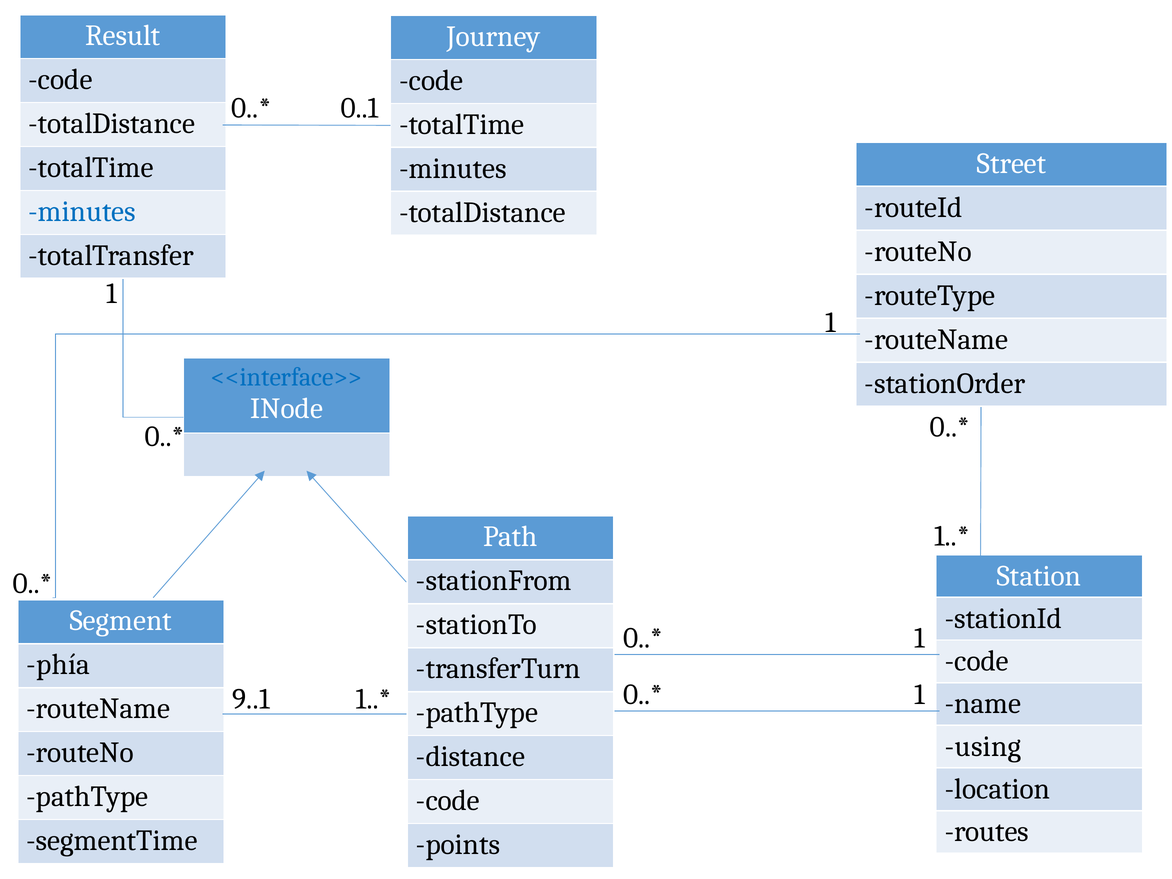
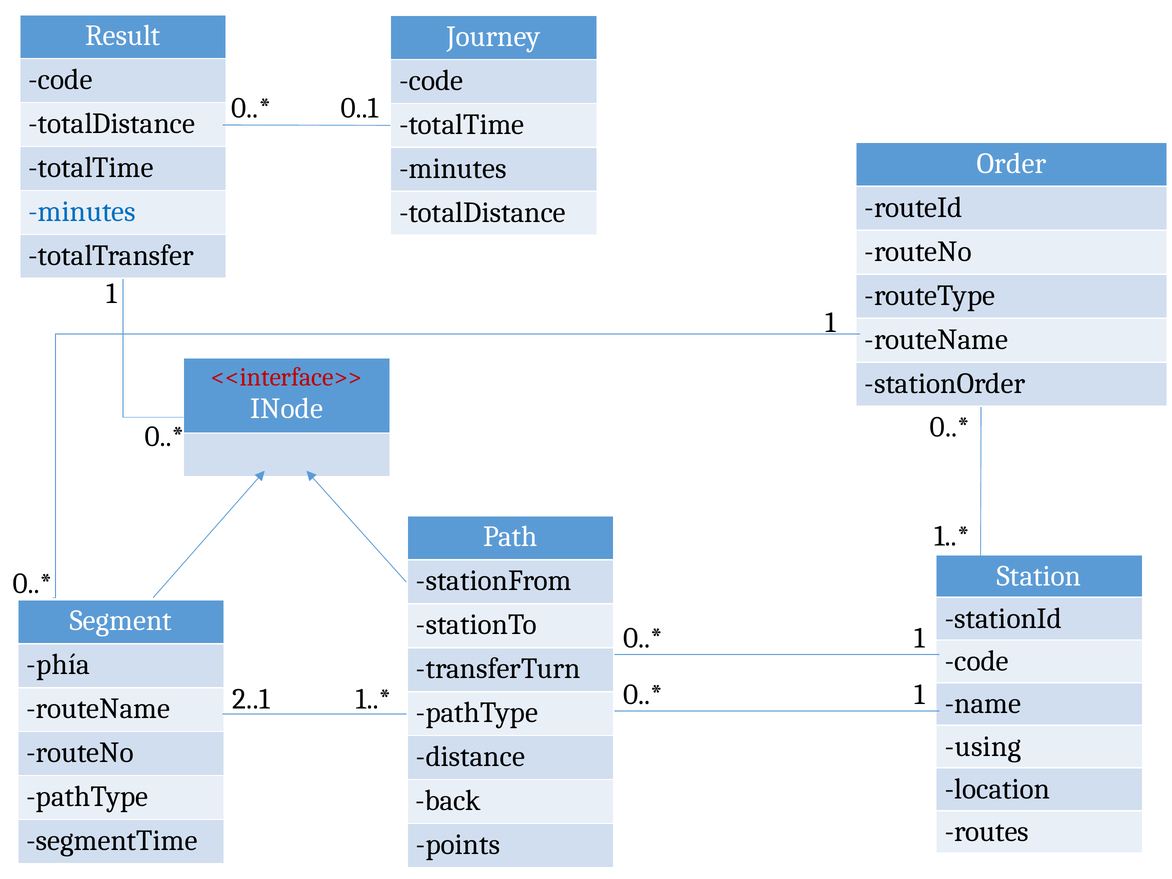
Street: Street -> Order
<<interface>> colour: blue -> red
9..1: 9..1 -> 2..1
code at (448, 801): code -> back
